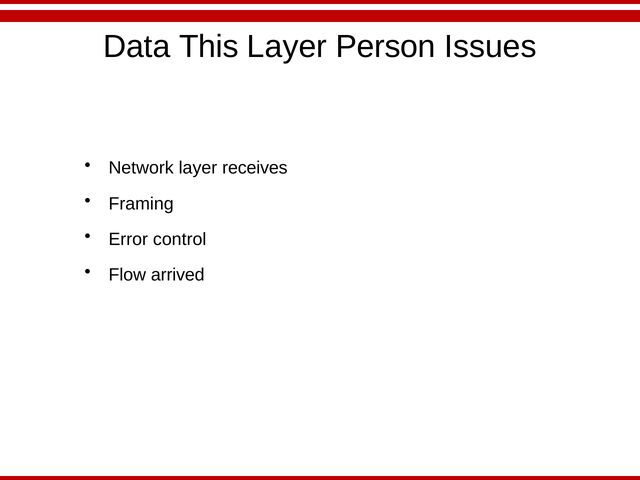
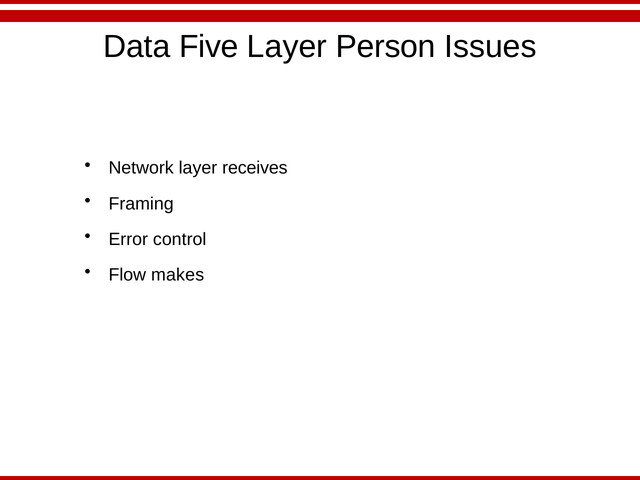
This: This -> Five
arrived: arrived -> makes
